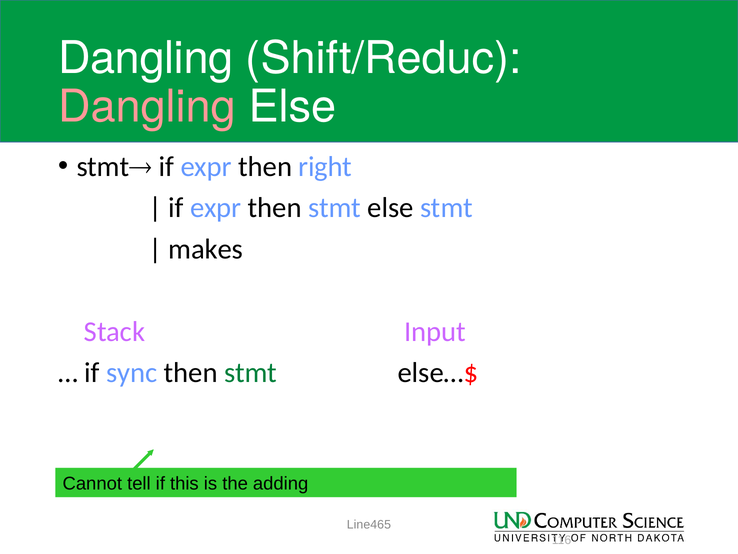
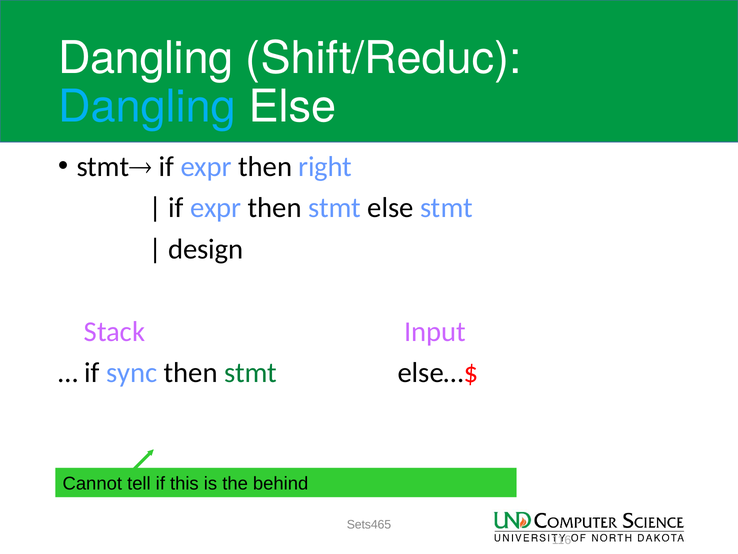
Dangling at (147, 107) colour: pink -> light blue
makes: makes -> design
adding: adding -> behind
Line465: Line465 -> Sets465
